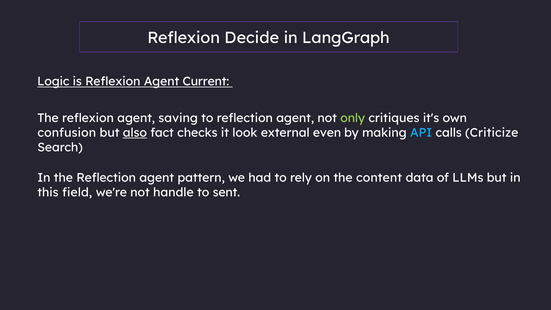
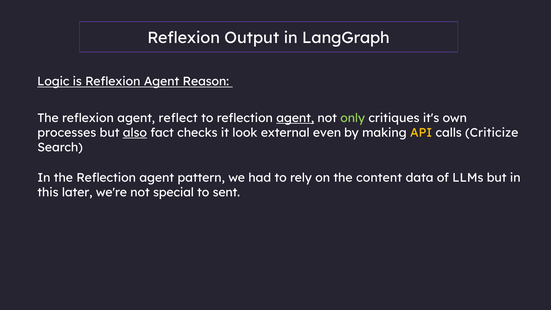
Decide: Decide -> Output
Current: Current -> Reason
saving: saving -> reflect
agent at (295, 118) underline: none -> present
confusion: confusion -> processes
API colour: light blue -> yellow
field: field -> later
handle: handle -> special
